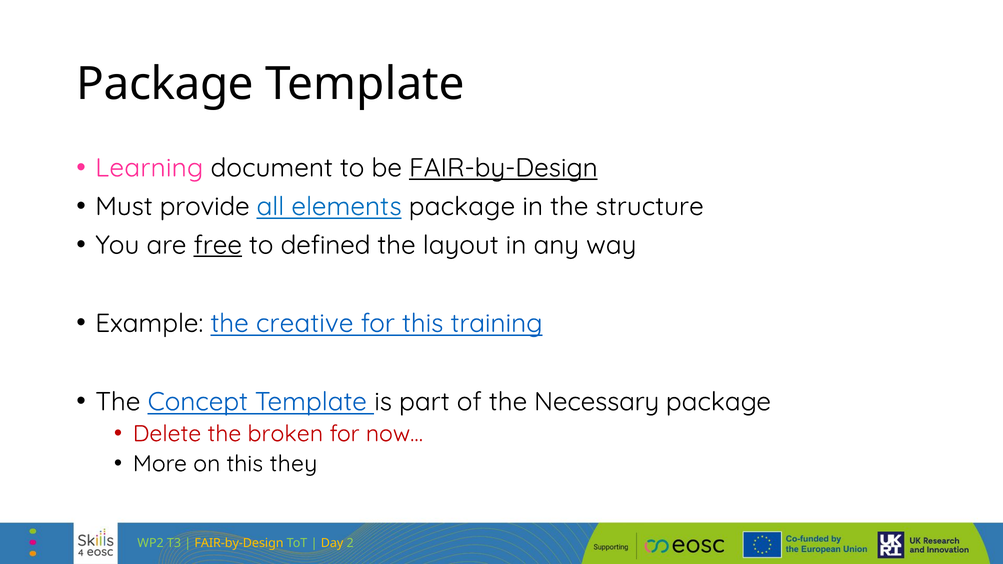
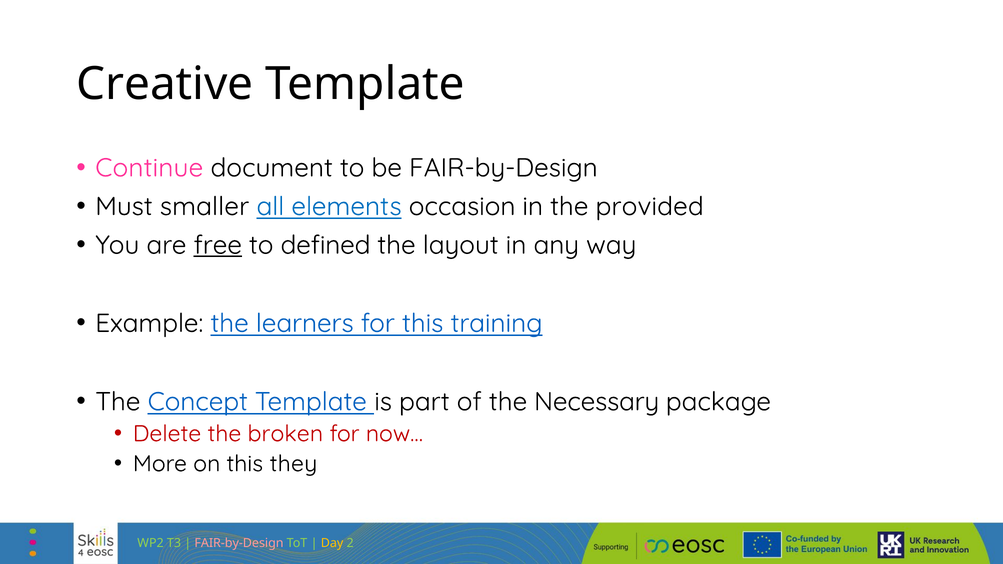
Package at (165, 84): Package -> Creative
Learning: Learning -> Continue
FAIR-by-Design at (503, 168) underline: present -> none
provide: provide -> smaller
elements package: package -> occasion
structure: structure -> provided
creative: creative -> learners
FAIR-by-Design at (239, 543) colour: yellow -> pink
